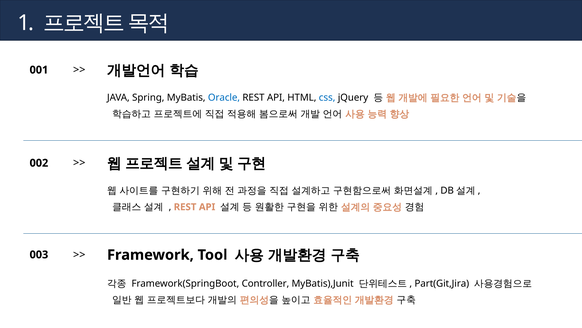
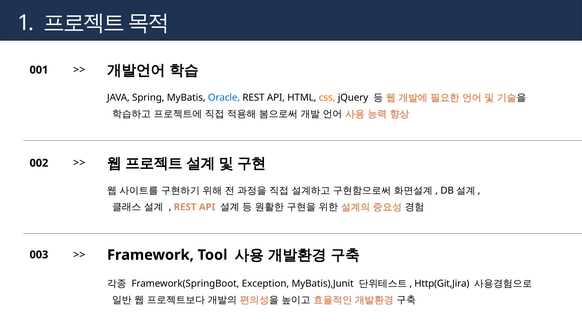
css colour: blue -> orange
Controller: Controller -> Exception
Part(Git,Jira: Part(Git,Jira -> Http(Git,Jira
